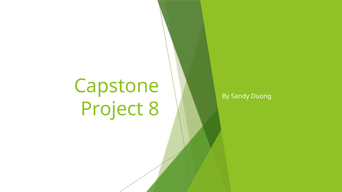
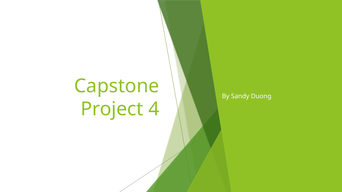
8: 8 -> 4
